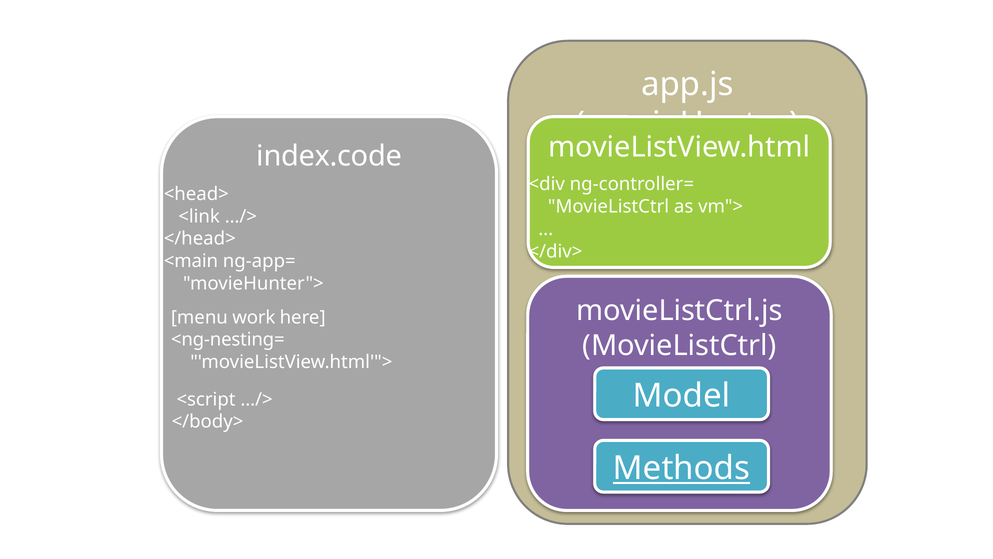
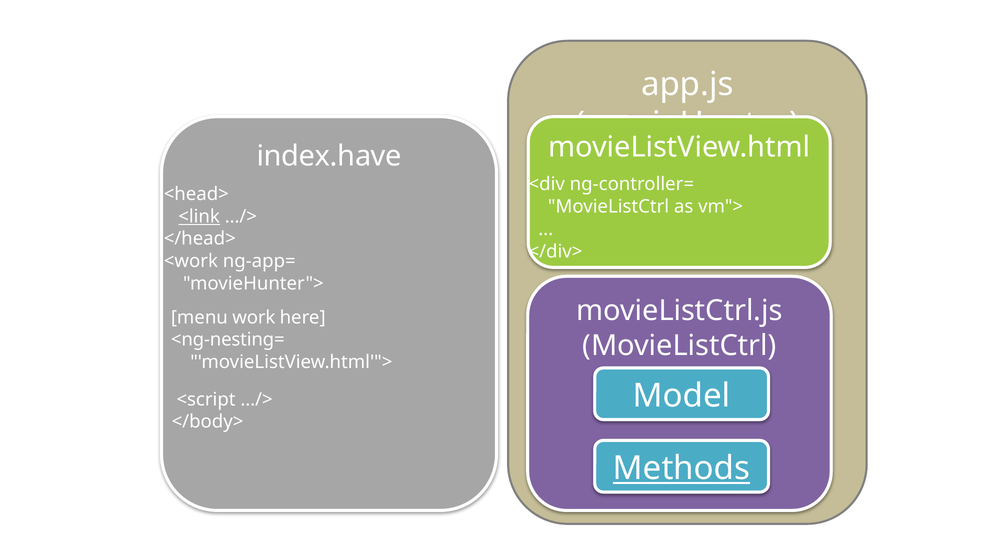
index.code: index.code -> index.have
<link underline: none -> present
<main: <main -> <work
